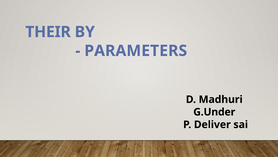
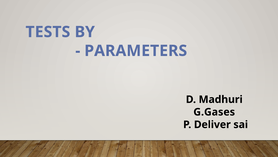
THEIR: THEIR -> TESTS
G.Under: G.Under -> G.Gases
